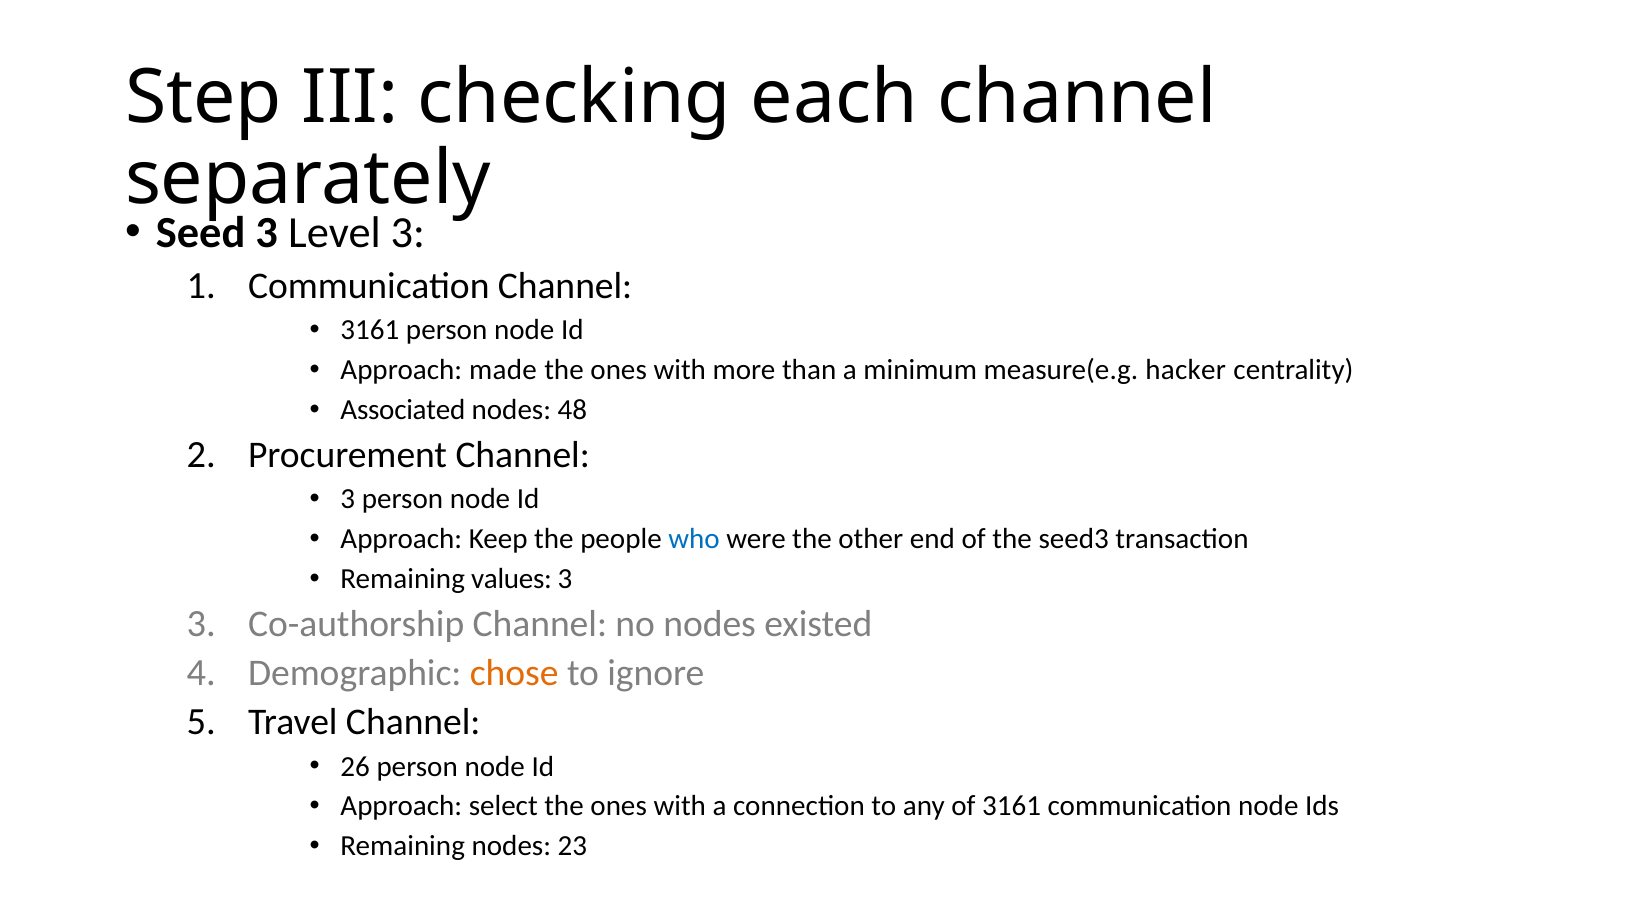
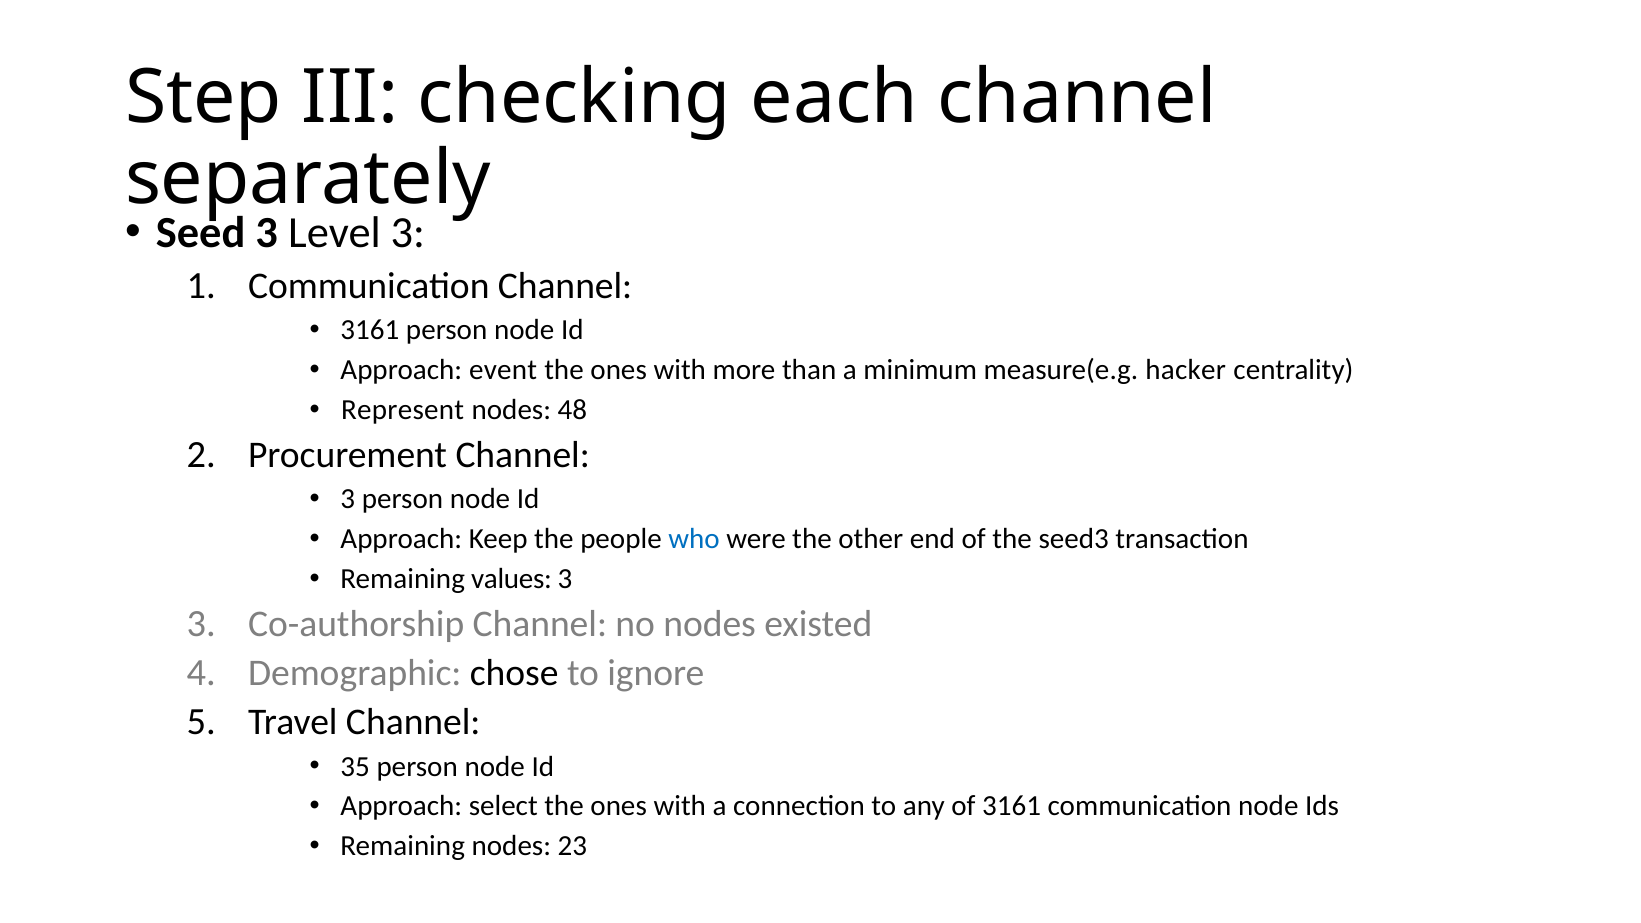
made: made -> event
Associated: Associated -> Represent
chose colour: orange -> black
26: 26 -> 35
